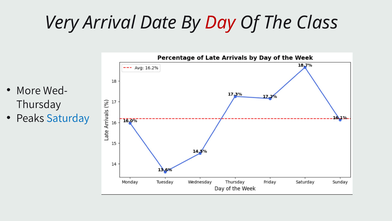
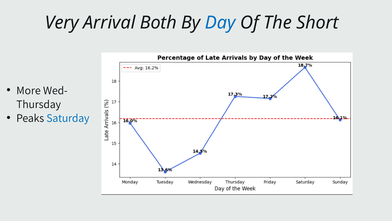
Date: Date -> Both
Day colour: red -> blue
Class: Class -> Short
